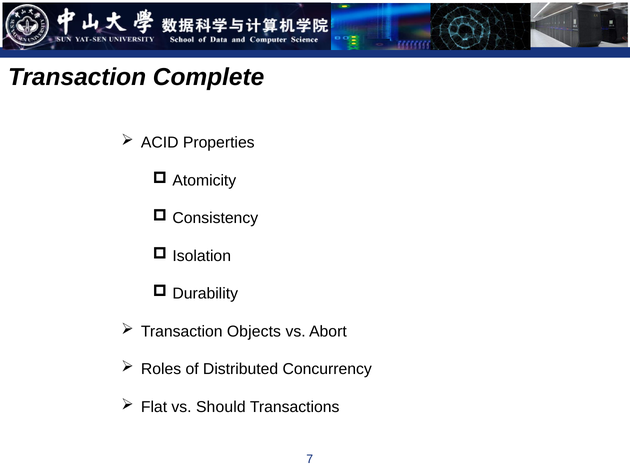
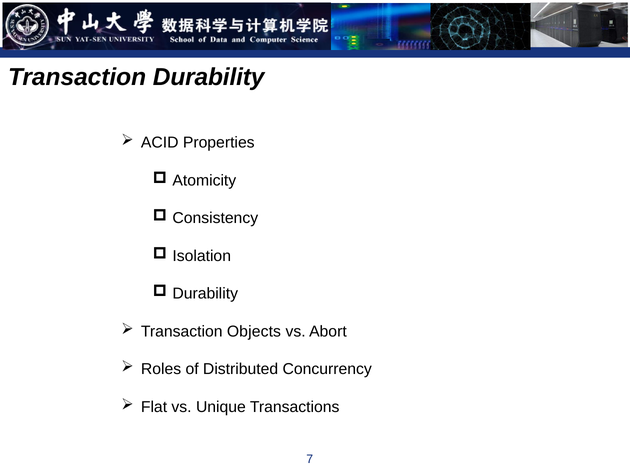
Transaction Complete: Complete -> Durability
Should: Should -> Unique
